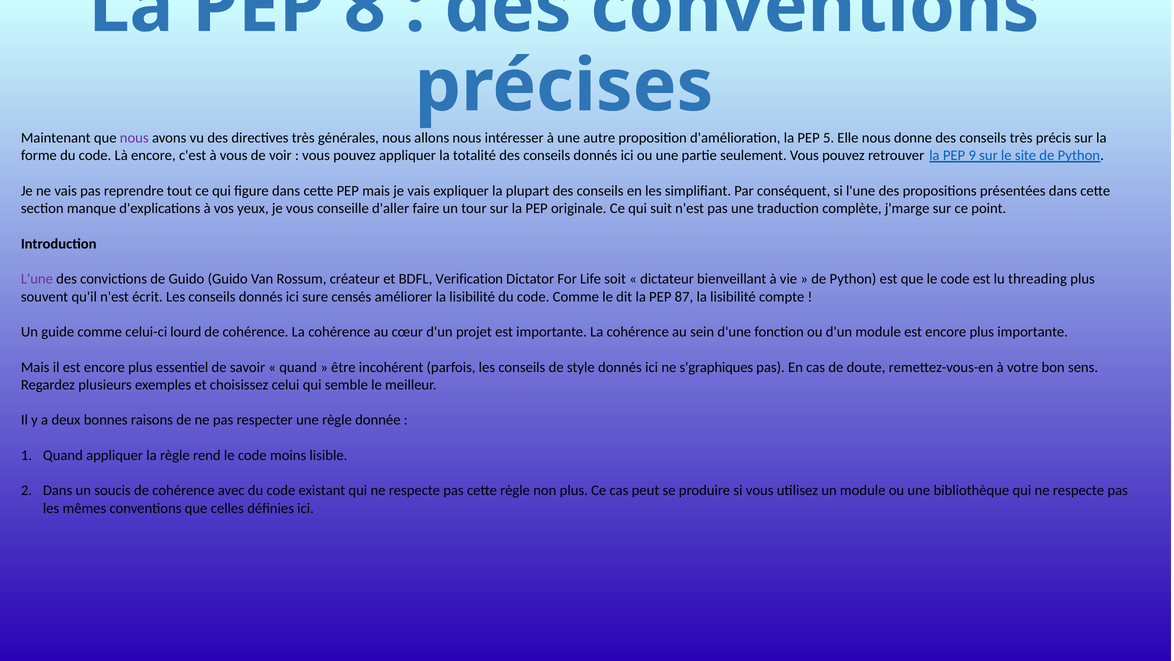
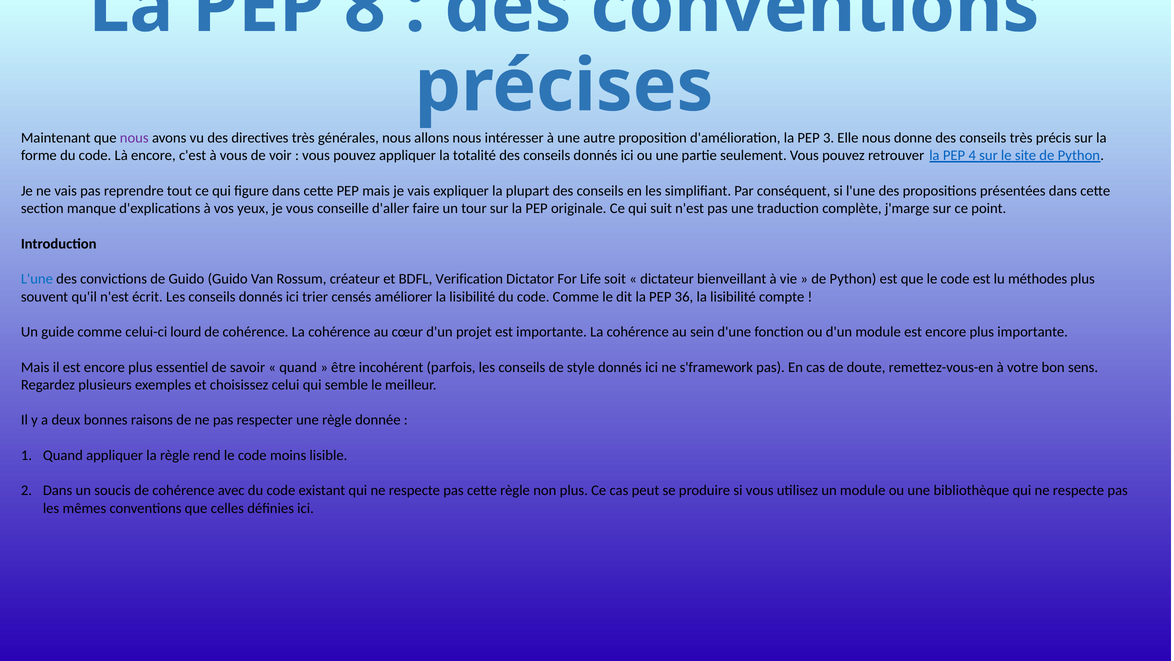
5: 5 -> 3
9: 9 -> 4
L'une at (37, 279) colour: purple -> blue
threading: threading -> méthodes
sure: sure -> trier
87: 87 -> 36
s'graphiques: s'graphiques -> s'framework
